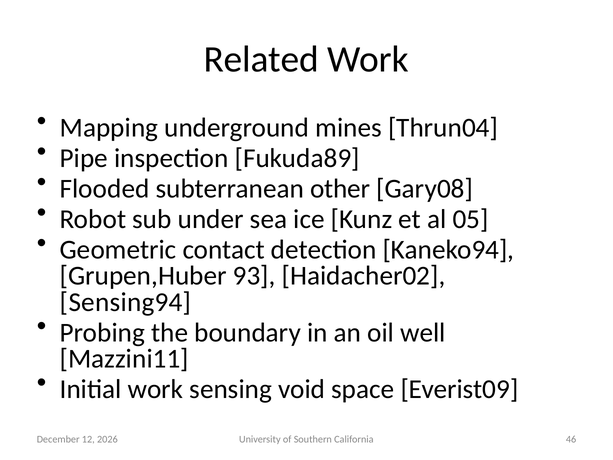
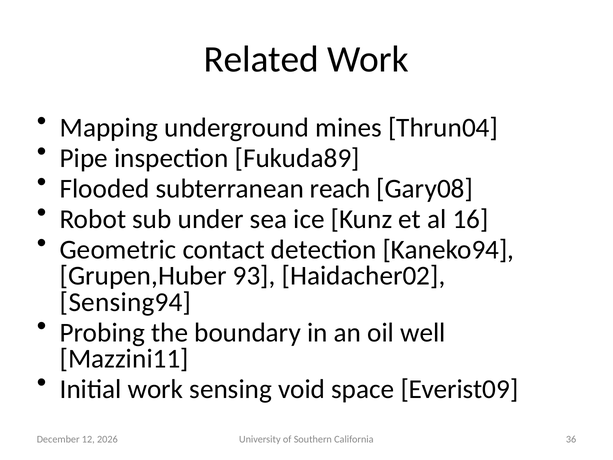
other: other -> reach
05: 05 -> 16
46: 46 -> 36
